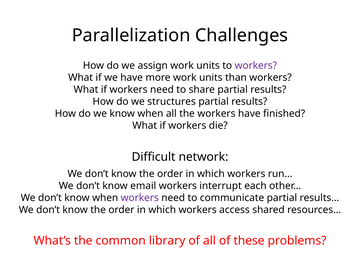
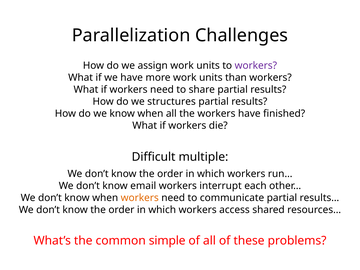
network: network -> multiple
workers at (140, 198) colour: purple -> orange
library: library -> simple
